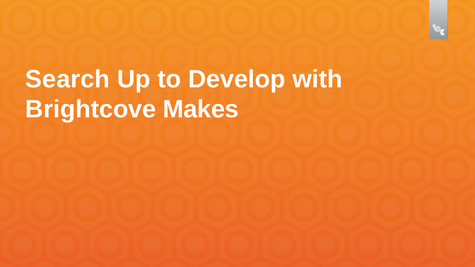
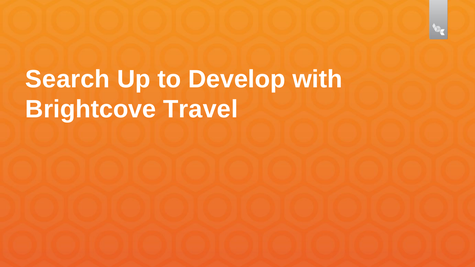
Makes: Makes -> Travel
